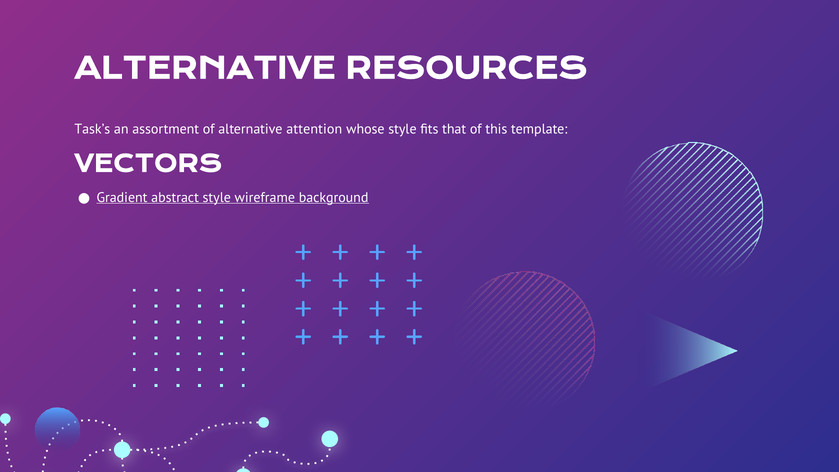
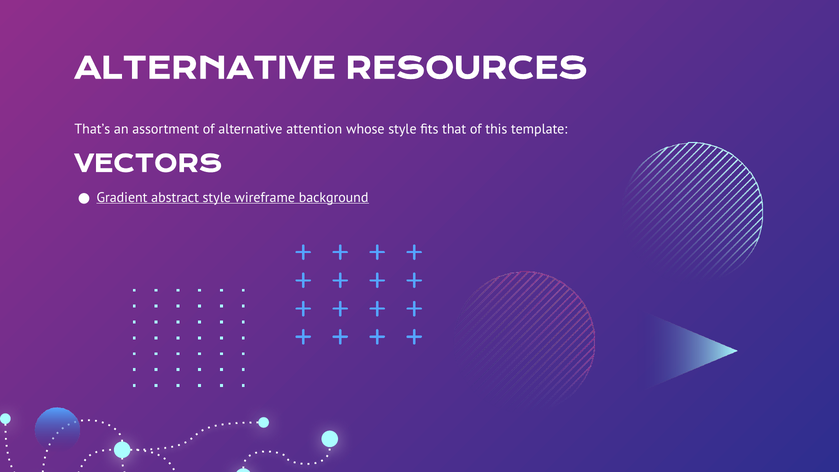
Task’s: Task’s -> That’s
